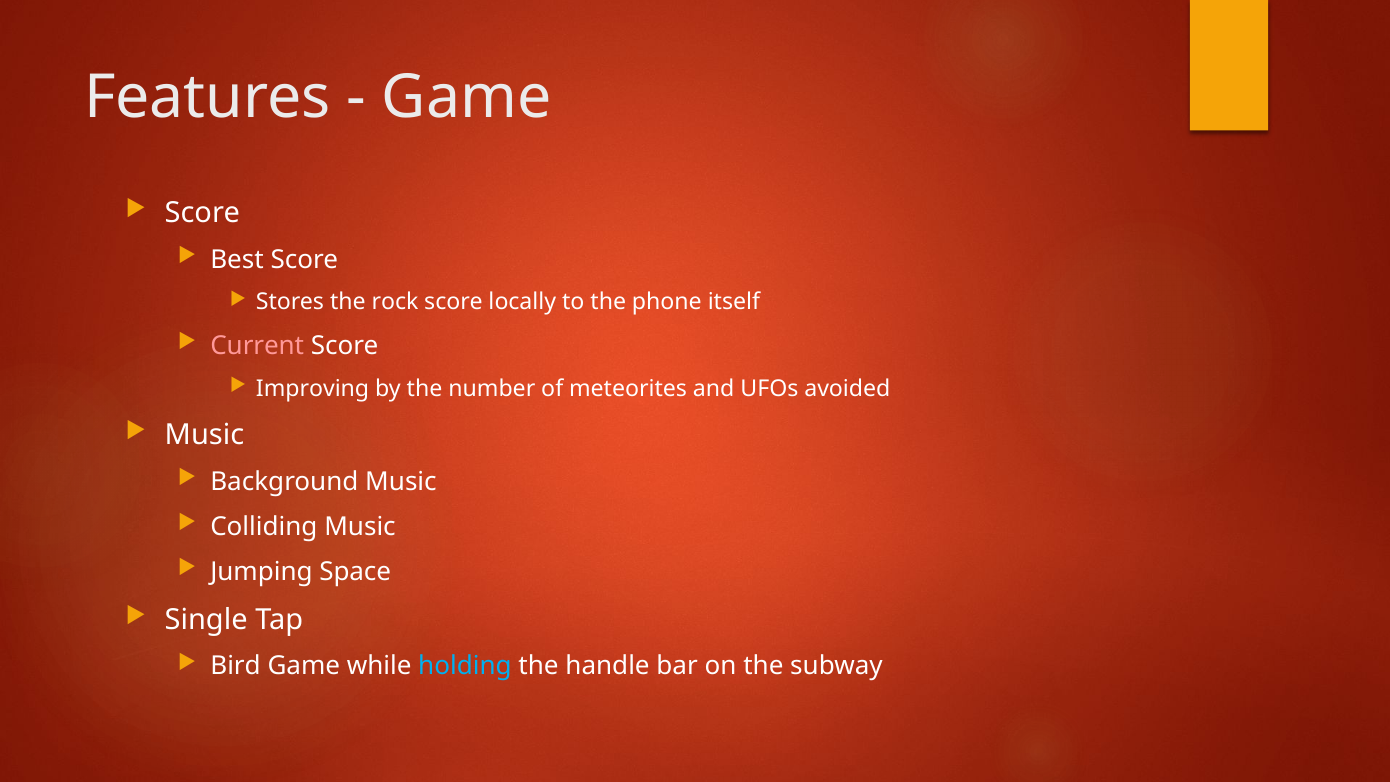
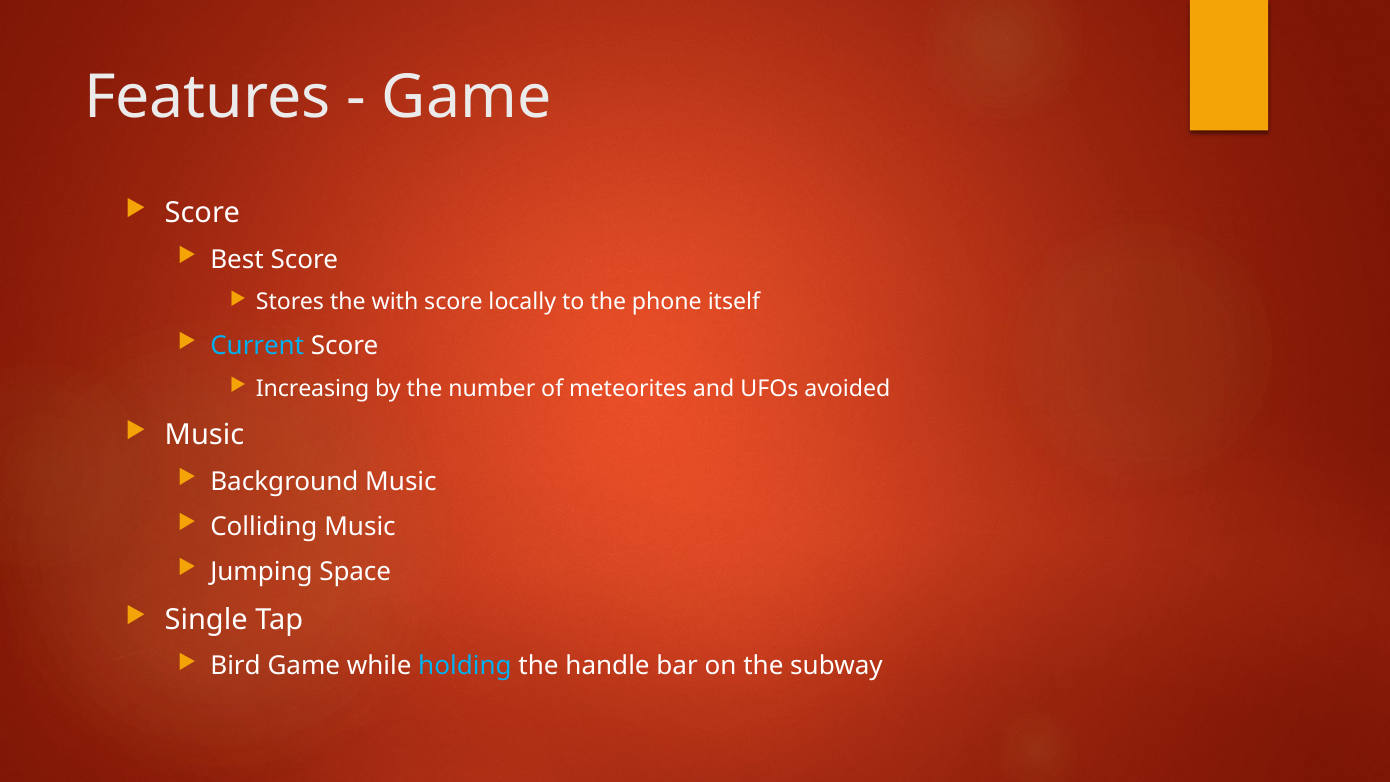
rock: rock -> with
Current colour: pink -> light blue
Improving: Improving -> Increasing
